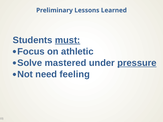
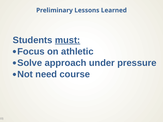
mastered: mastered -> approach
pressure underline: present -> none
feeling: feeling -> course
